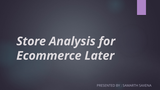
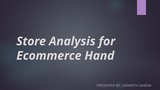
Later: Later -> Hand
